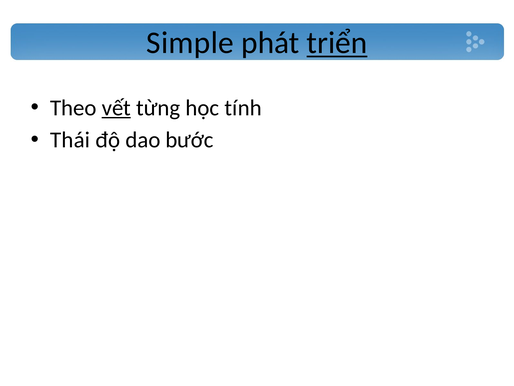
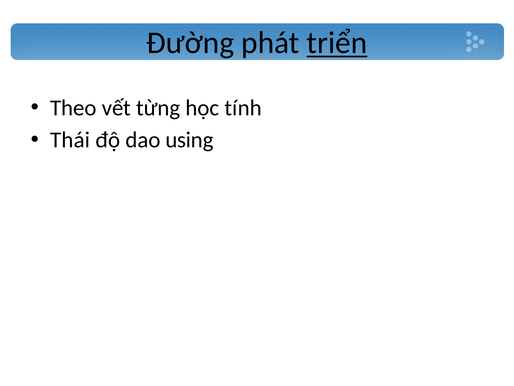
Simple: Simple -> Đường
vết underline: present -> none
bước: bước -> using
